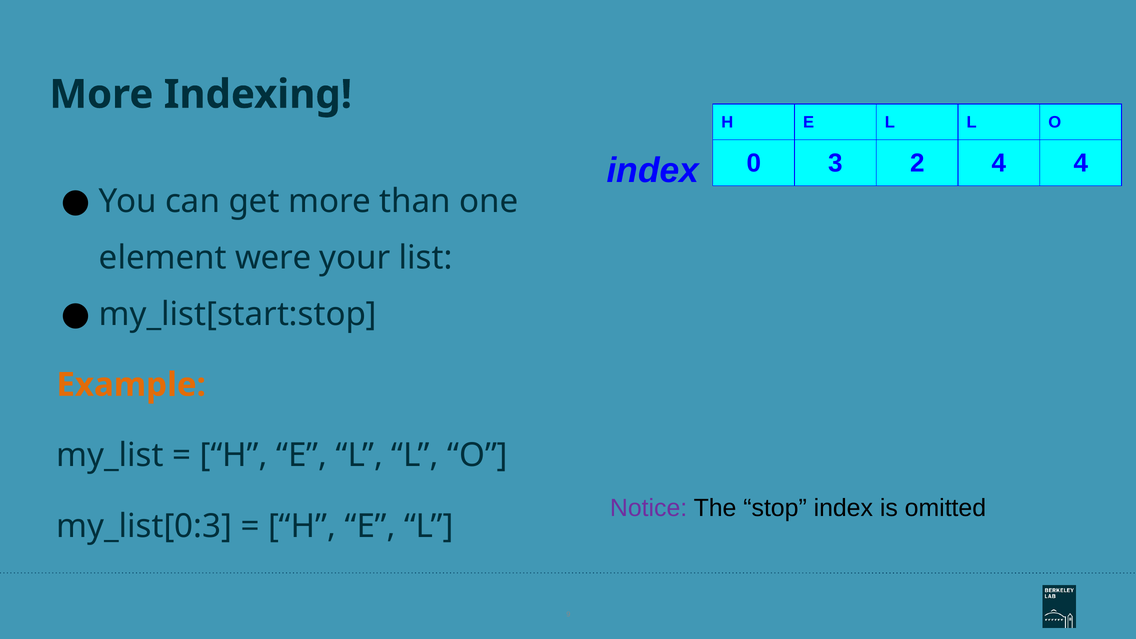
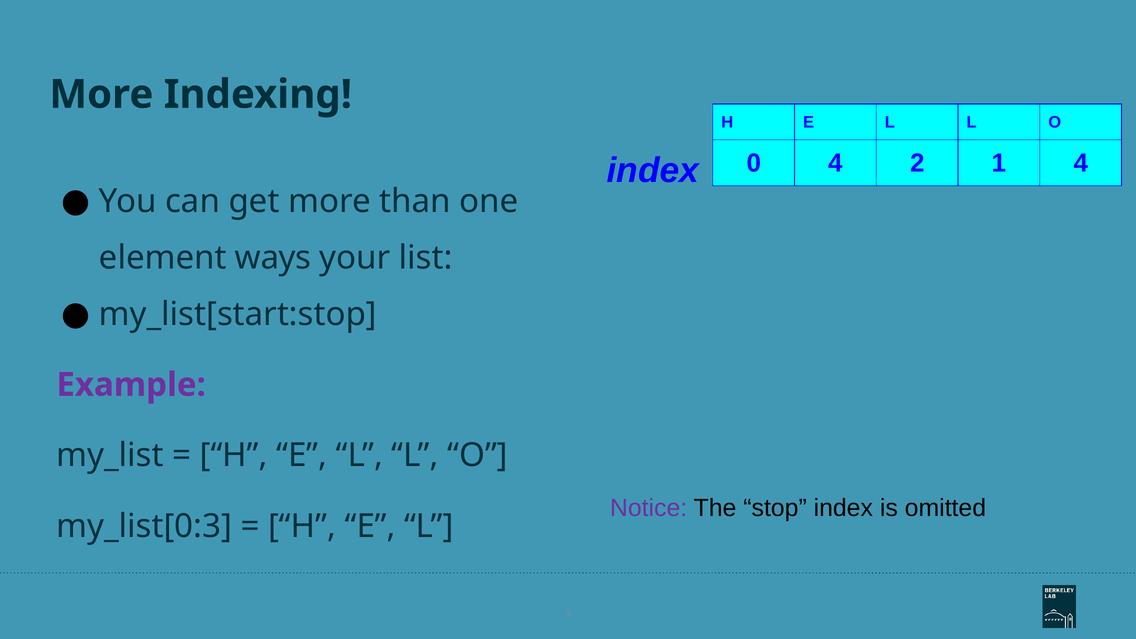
0 3: 3 -> 4
2 4: 4 -> 1
were: were -> ways
Example colour: orange -> purple
